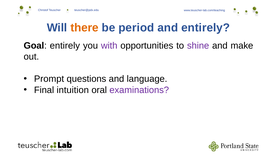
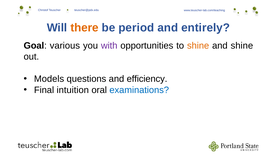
Goal entirely: entirely -> various
shine at (198, 46) colour: purple -> orange
and make: make -> shine
Prompt: Prompt -> Models
language: language -> efficiency
examinations colour: purple -> blue
